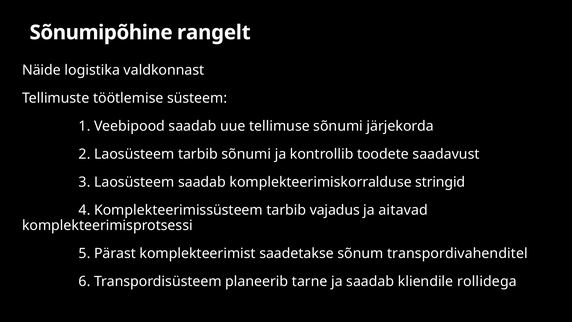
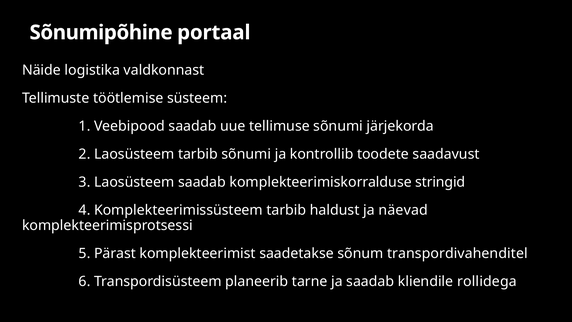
rangelt: rangelt -> portaal
vajadus: vajadus -> haldust
aitavad: aitavad -> näevad
